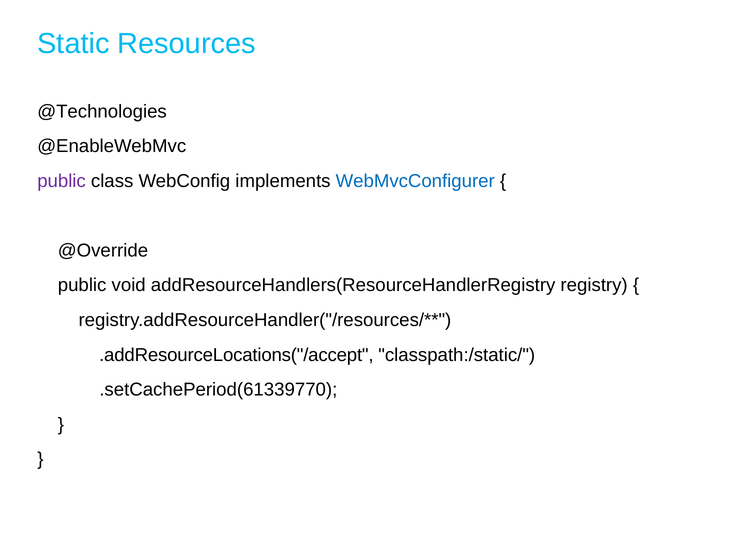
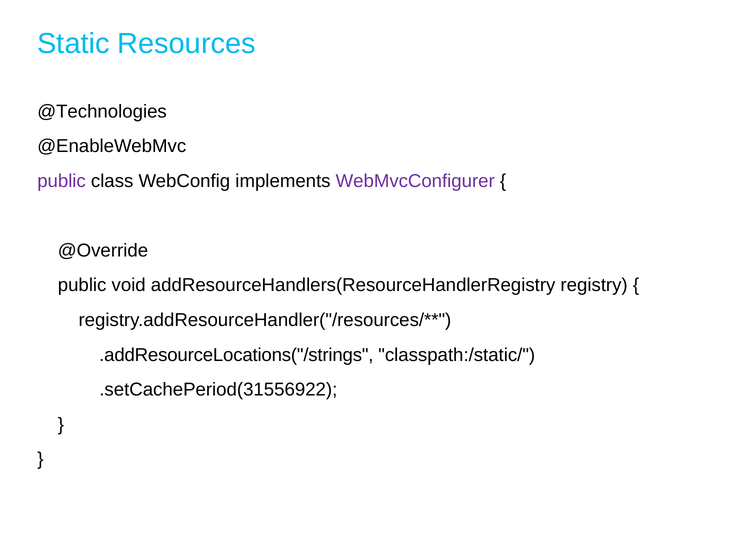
WebMvcConfigurer colour: blue -> purple
.addResourceLocations("/accept: .addResourceLocations("/accept -> .addResourceLocations("/strings
.setCachePeriod(61339770: .setCachePeriod(61339770 -> .setCachePeriod(31556922
